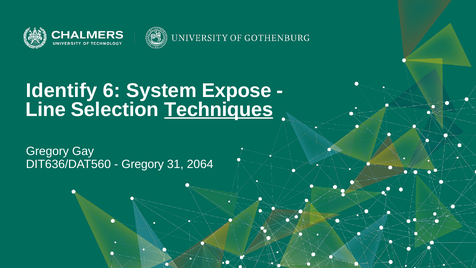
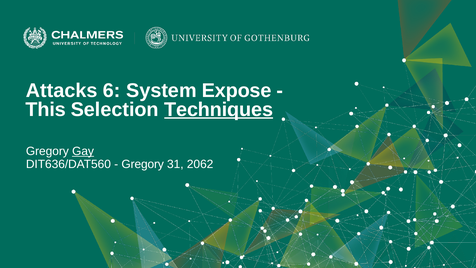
Identify: Identify -> Attacks
Line: Line -> This
Gay underline: none -> present
2064: 2064 -> 2062
